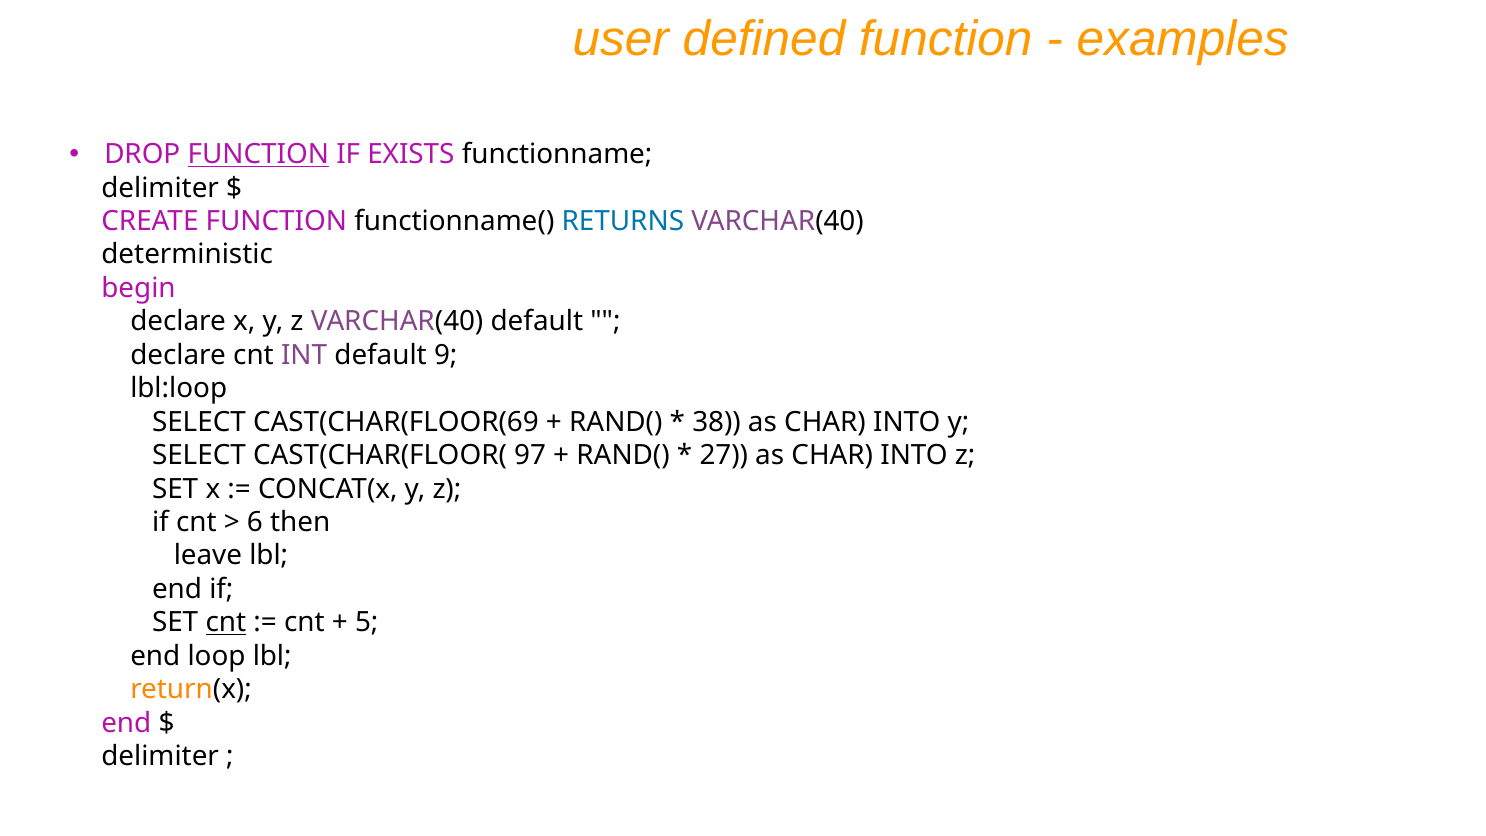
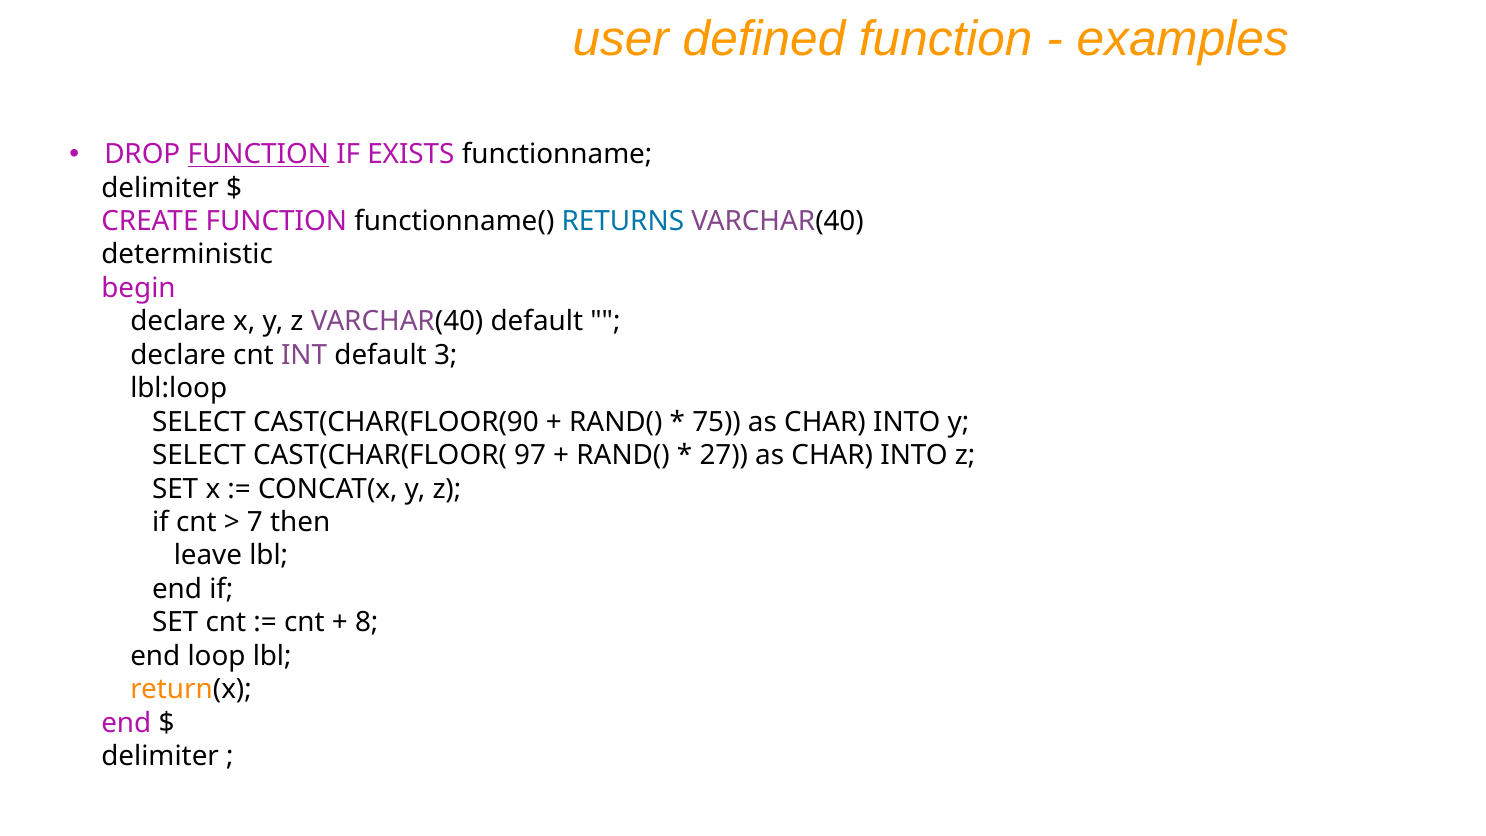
9: 9 -> 3
CAST(CHAR(FLOOR(69: CAST(CHAR(FLOOR(69 -> CAST(CHAR(FLOOR(90
38: 38 -> 75
6: 6 -> 7
cnt at (226, 623) underline: present -> none
5: 5 -> 8
